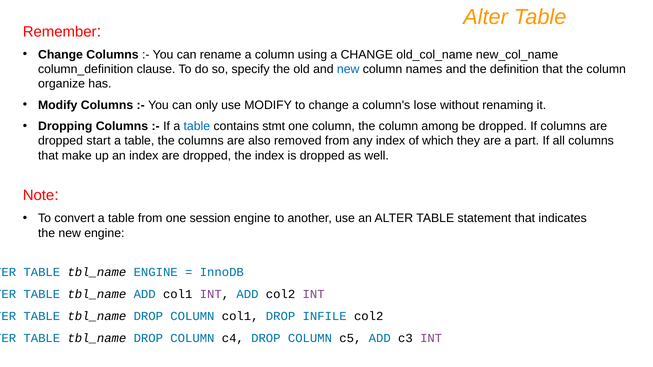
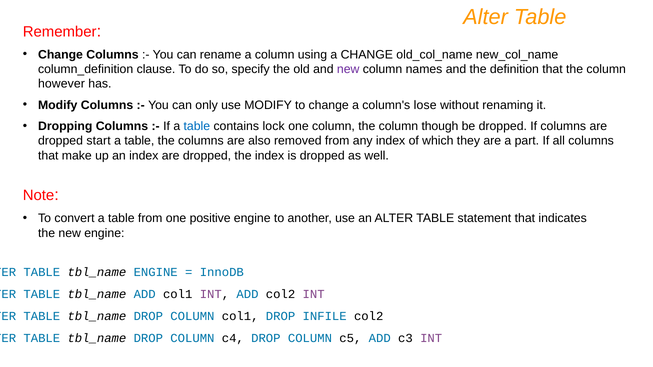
new at (348, 69) colour: blue -> purple
organize: organize -> however
stmt: stmt -> lock
among: among -> though
session: session -> positive
